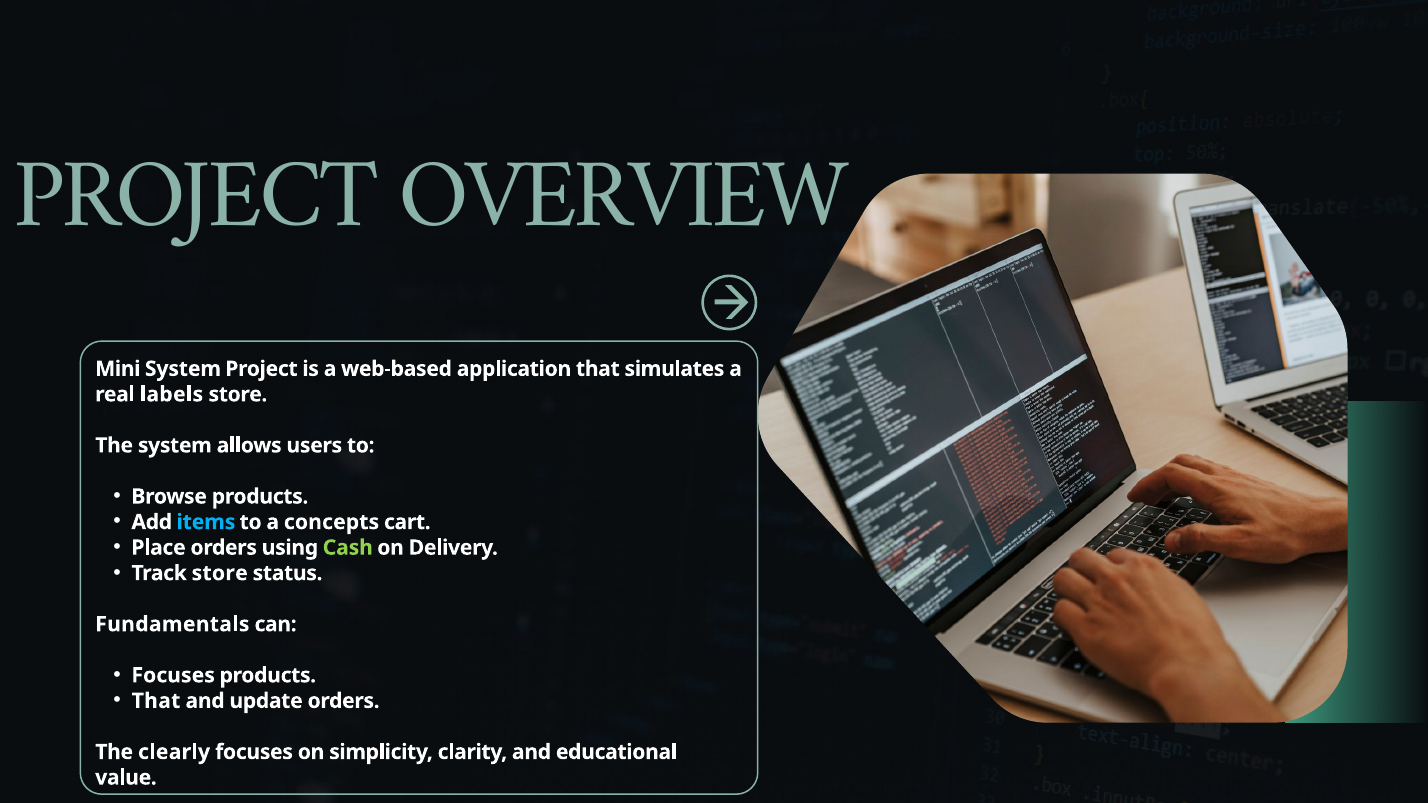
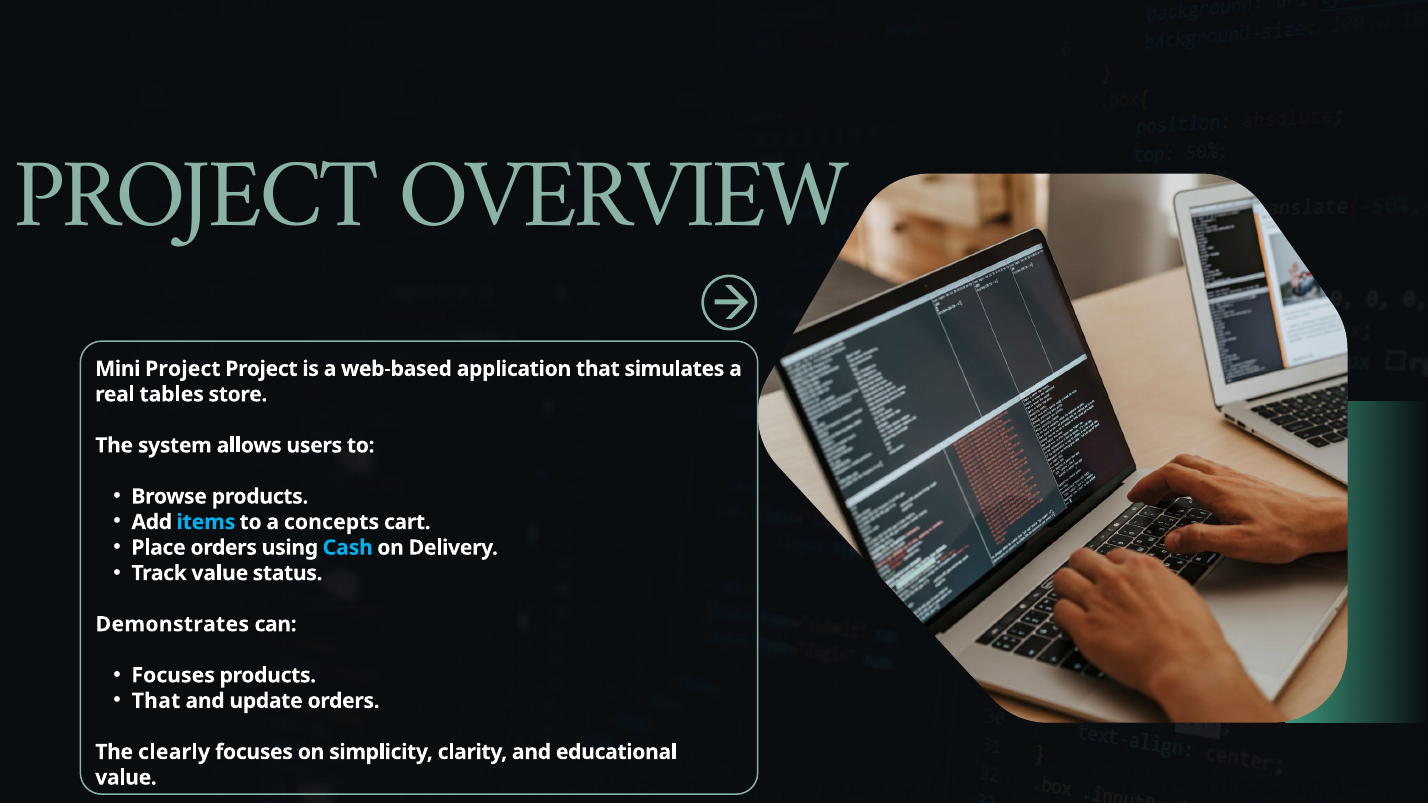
Mini System: System -> Project
labels: labels -> tables
Cash colour: light green -> light blue
Track store: store -> value
Fundamentals: Fundamentals -> Demonstrates
